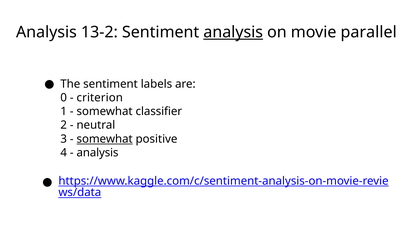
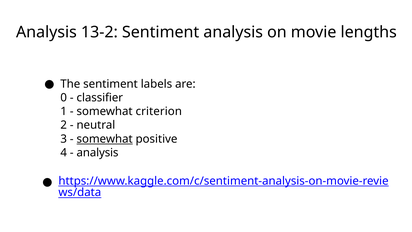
analysis at (233, 32) underline: present -> none
parallel: parallel -> lengths
criterion: criterion -> classifier
classifier: classifier -> criterion
